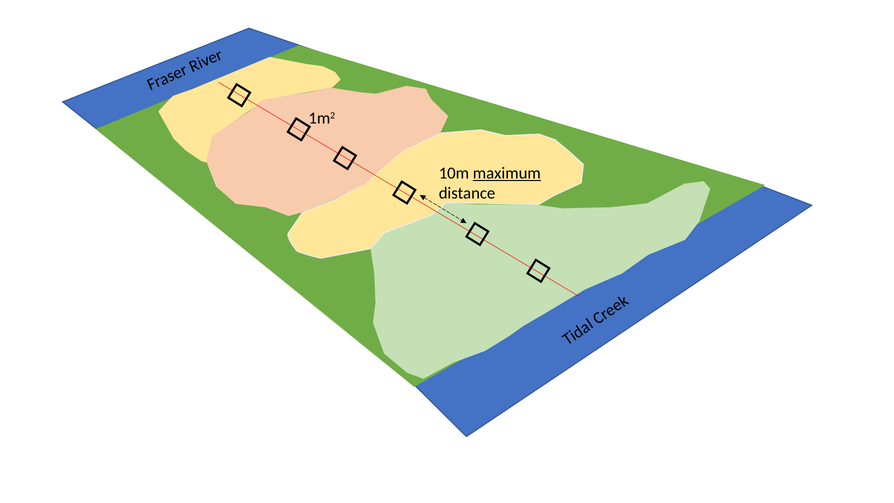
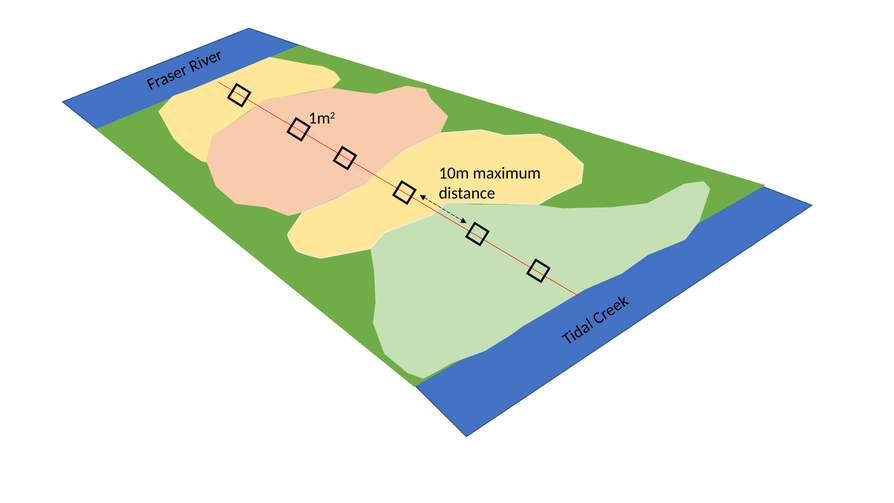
maximum underline: present -> none
